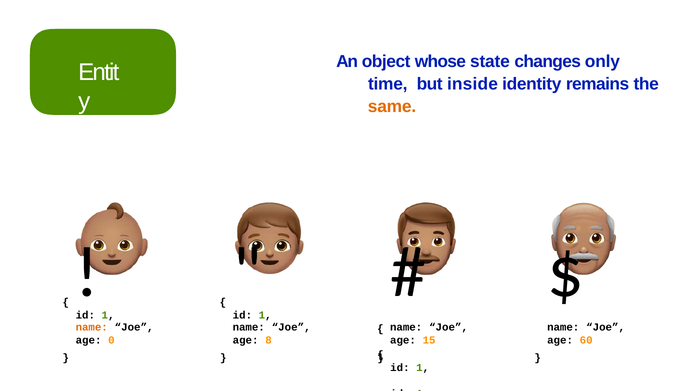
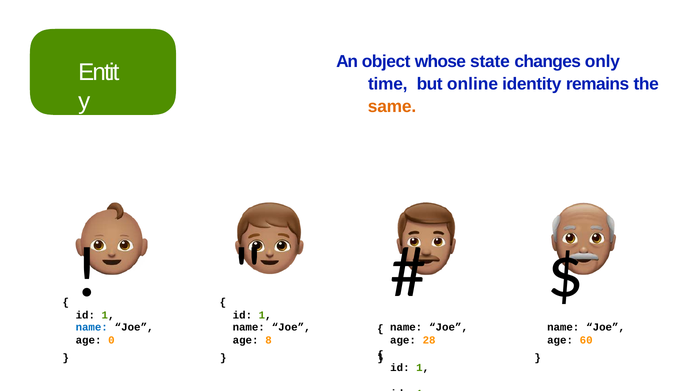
inside: inside -> online
name at (92, 327) colour: orange -> blue
15: 15 -> 28
